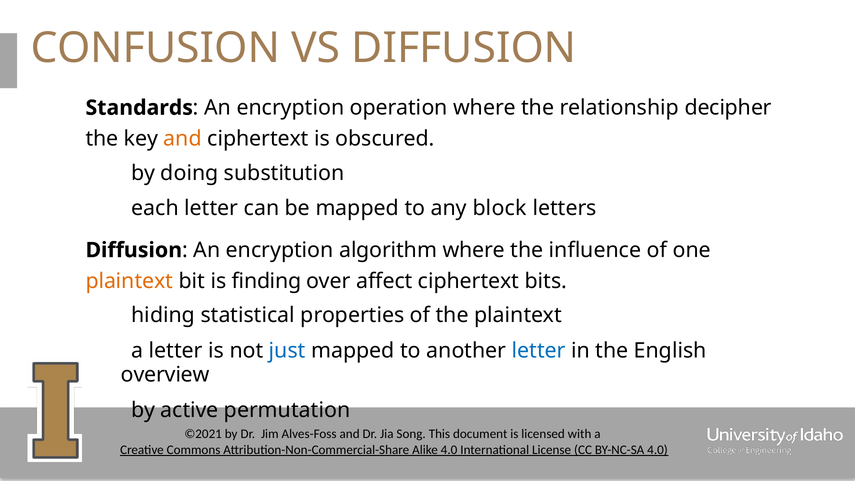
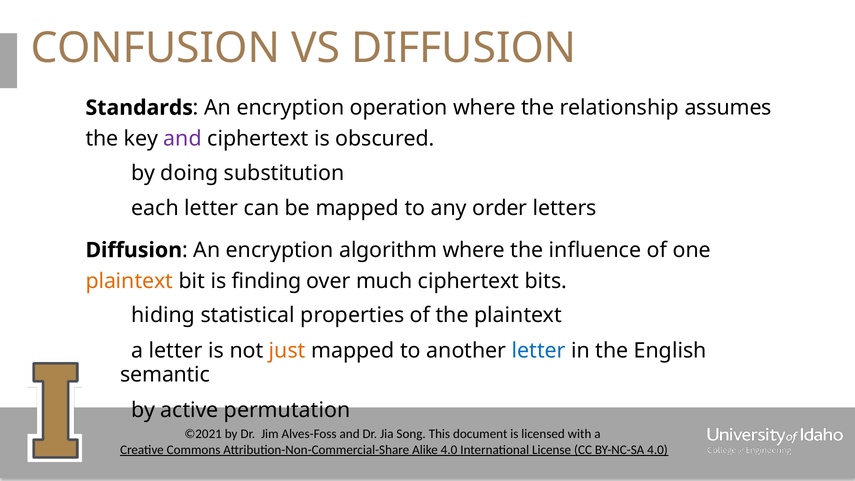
decipher: decipher -> assumes
and at (183, 139) colour: orange -> purple
block: block -> order
affect: affect -> much
just colour: blue -> orange
overview: overview -> semantic
